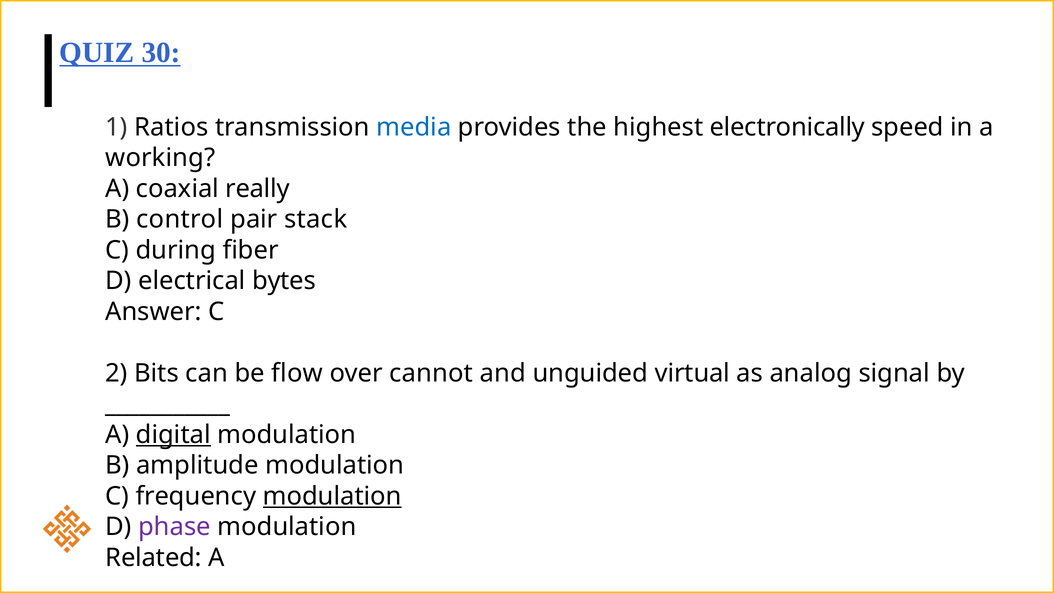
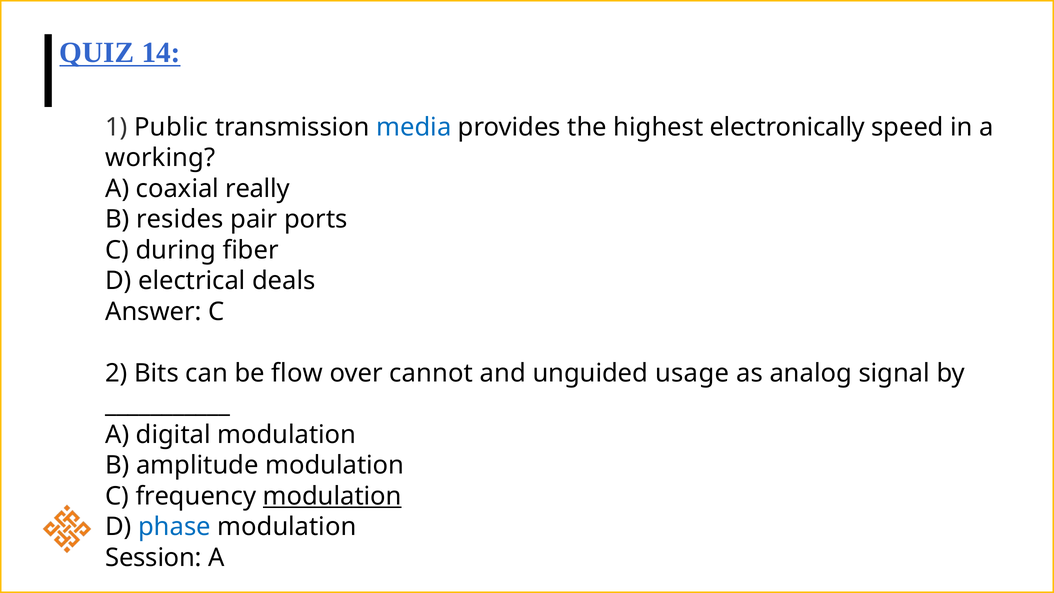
30: 30 -> 14
Ratios: Ratios -> Public
control: control -> resides
stack: stack -> ports
bytes: bytes -> deals
virtual: virtual -> usage
digital underline: present -> none
phase colour: purple -> blue
Related: Related -> Session
